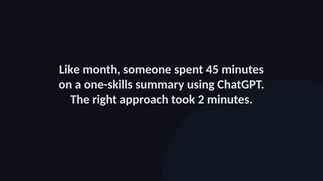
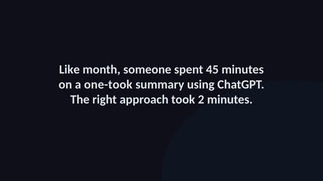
one-skills: one-skills -> one-took
